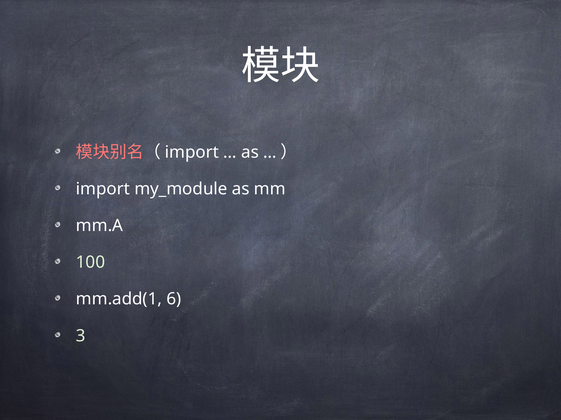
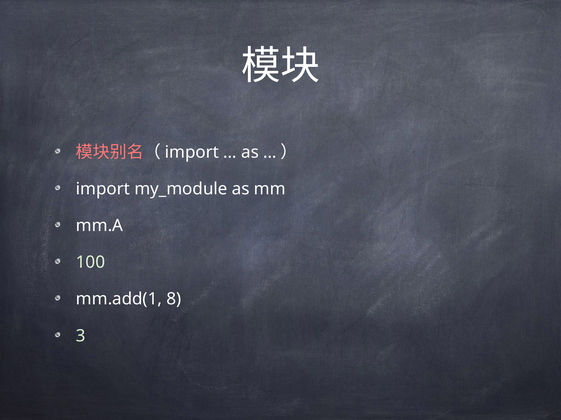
6: 6 -> 8
